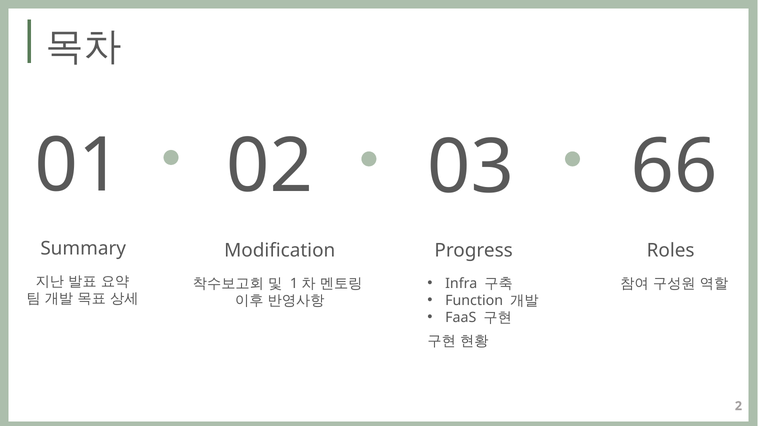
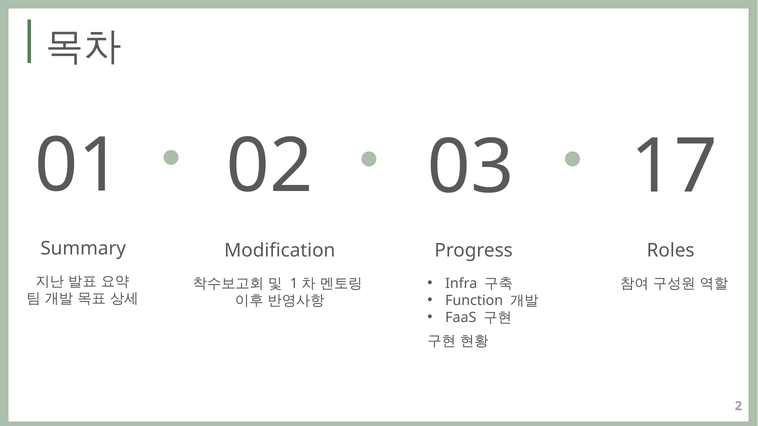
66: 66 -> 17
